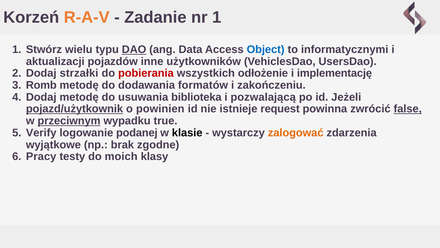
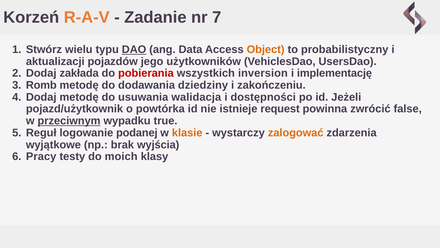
nr 1: 1 -> 7
Object colour: blue -> orange
informatycznymi: informatycznymi -> probabilistyczny
inne: inne -> jego
strzałki: strzałki -> zakłada
odłożenie: odłożenie -> inversion
formatów: formatów -> dziedziny
biblioteka: biblioteka -> walidacja
pozwalającą: pozwalającą -> dostępności
pojazd/użytkownik underline: present -> none
powinien: powinien -> powtórka
false underline: present -> none
Verify: Verify -> Reguł
klasie colour: black -> orange
zgodne: zgodne -> wyjścia
